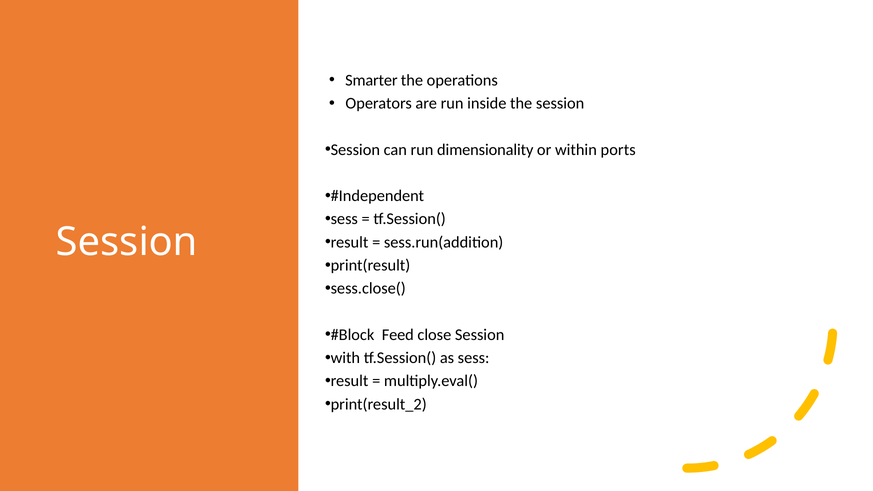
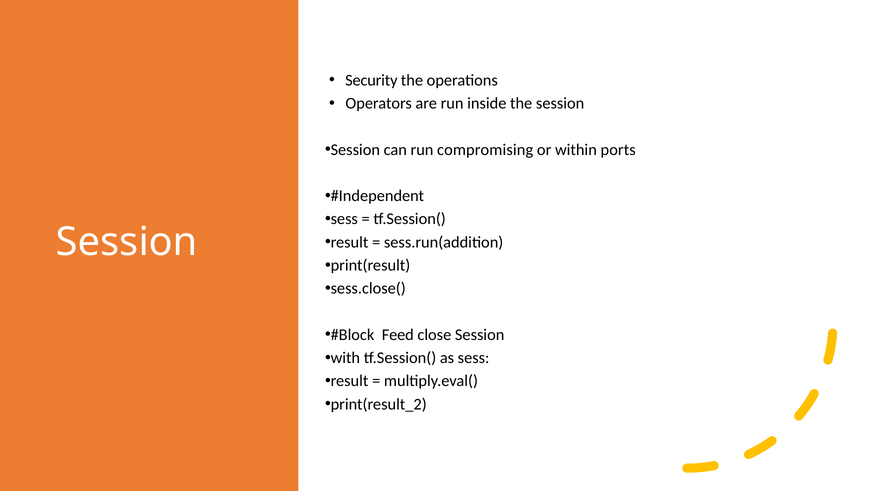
Smarter: Smarter -> Security
dimensionality: dimensionality -> compromising
